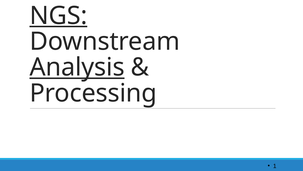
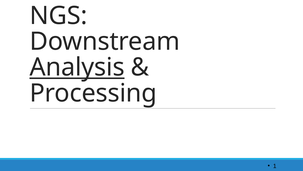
NGS underline: present -> none
